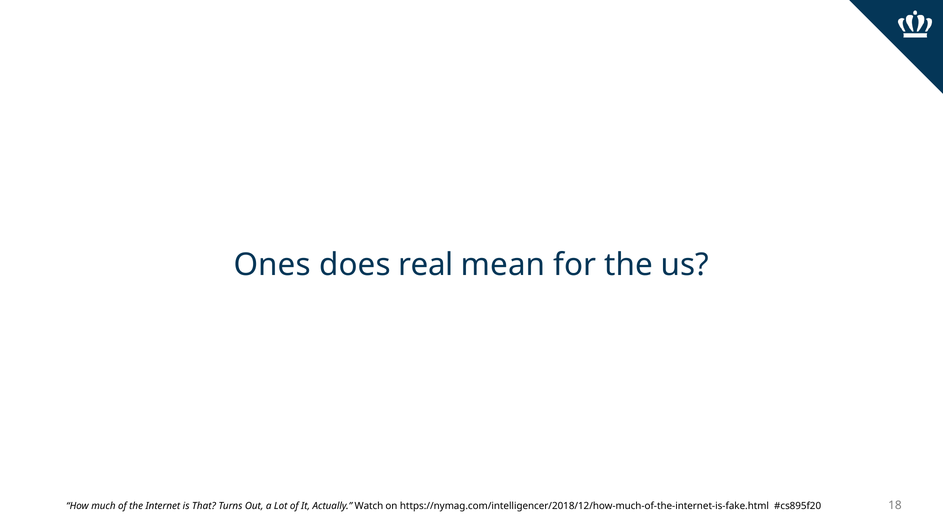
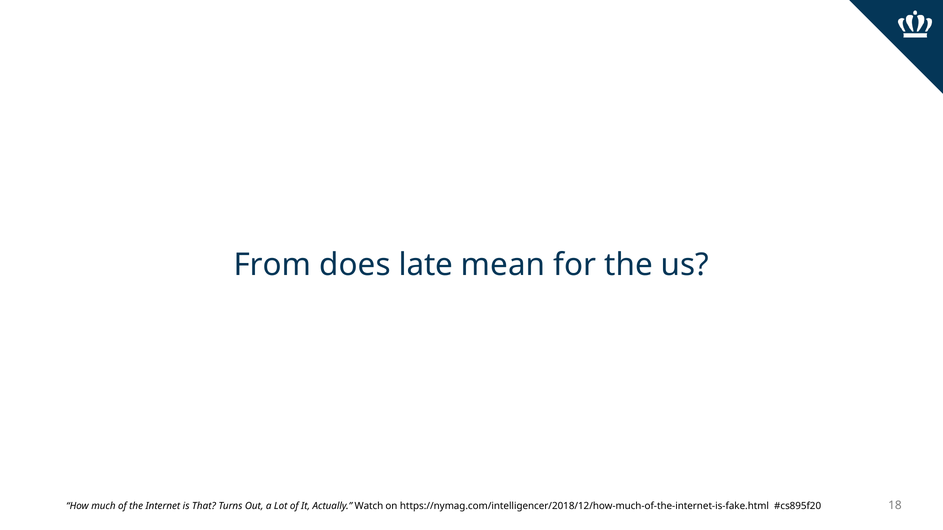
Ones: Ones -> From
real: real -> late
